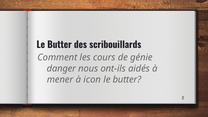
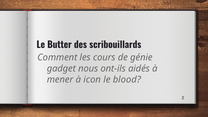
danger: danger -> gadget
butter at (127, 80): butter -> blood
